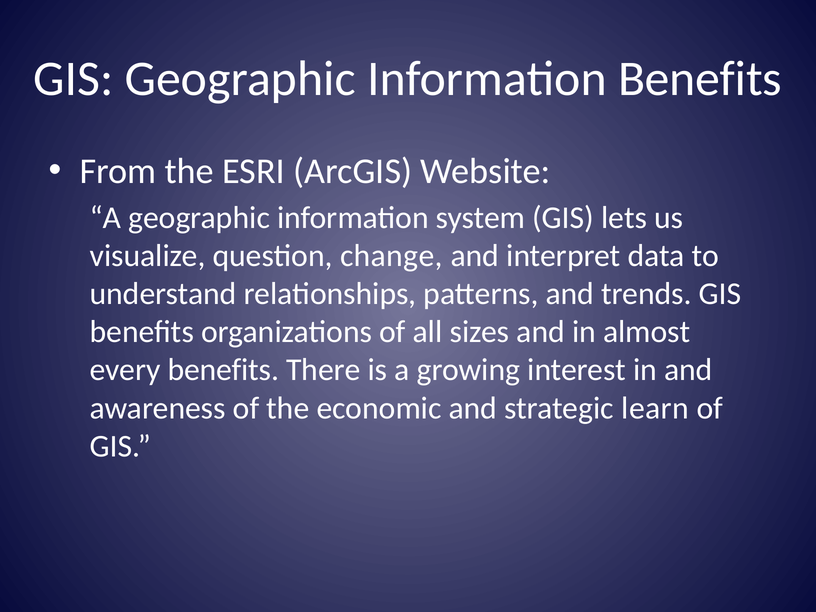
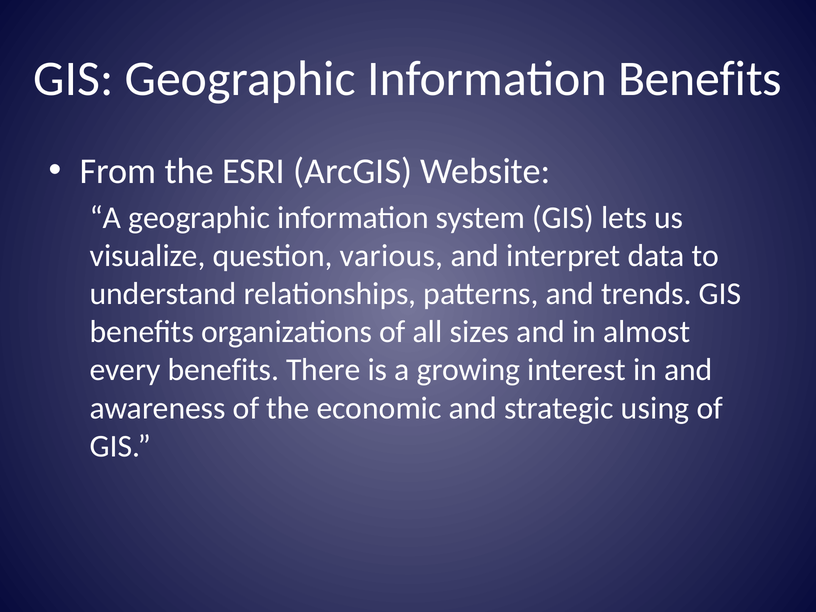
change: change -> various
learn: learn -> using
